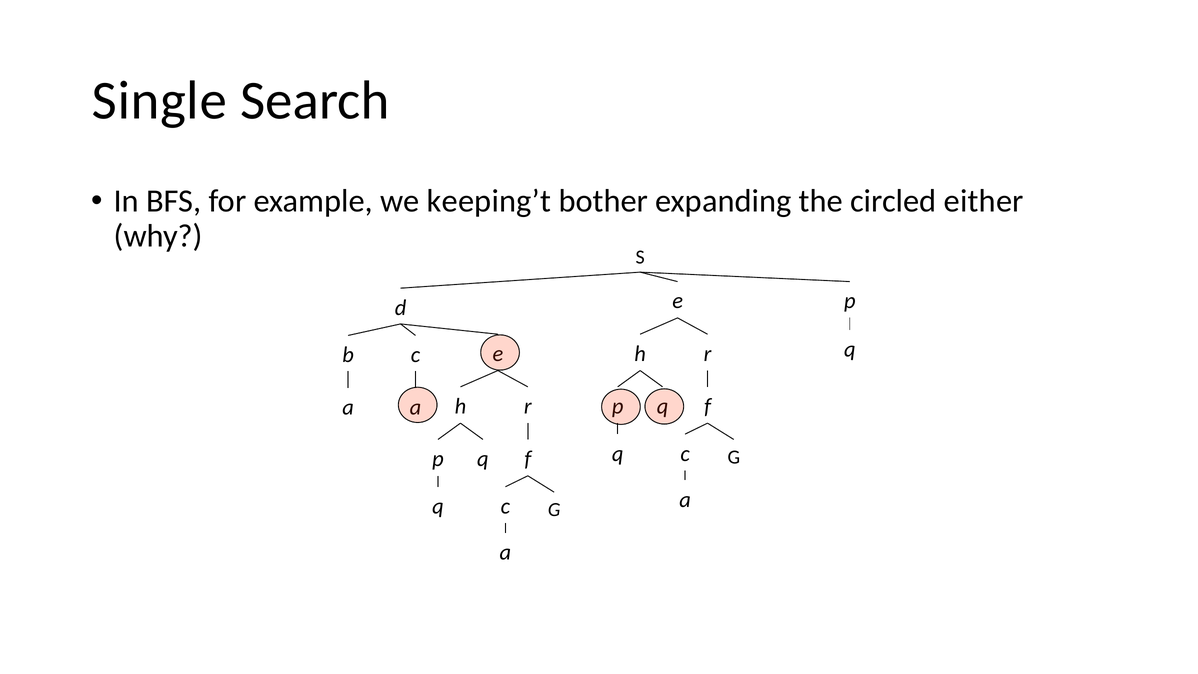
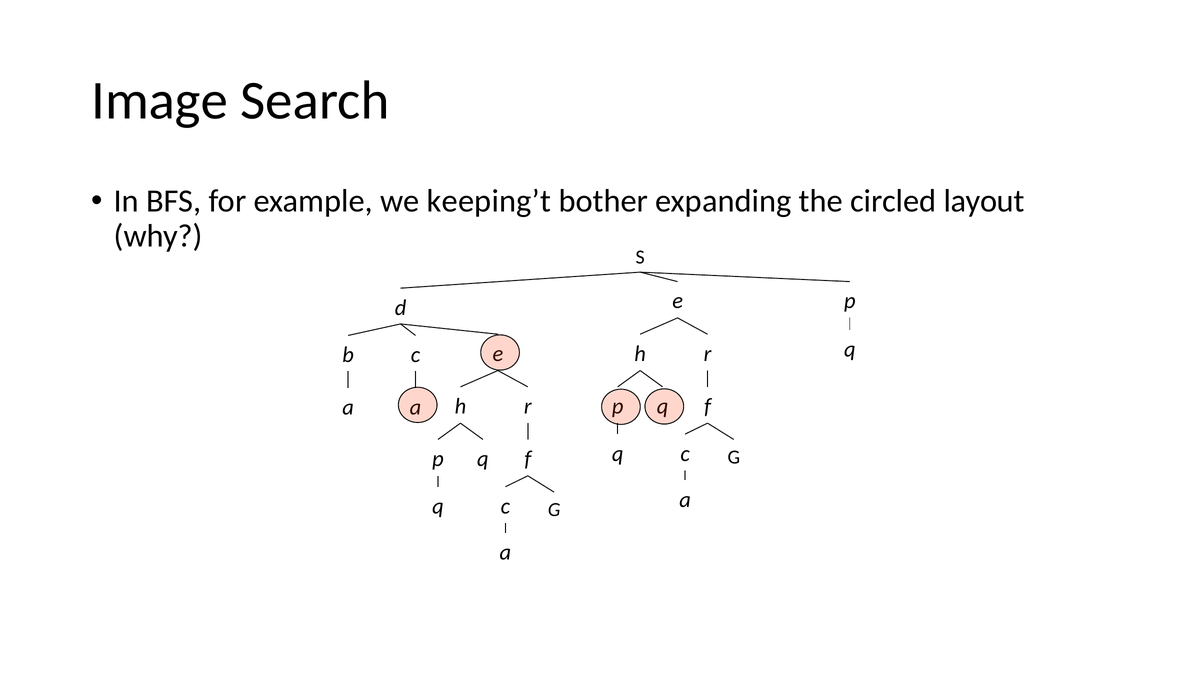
Single: Single -> Image
either: either -> layout
